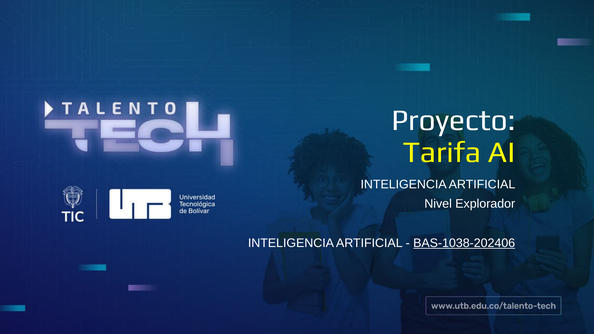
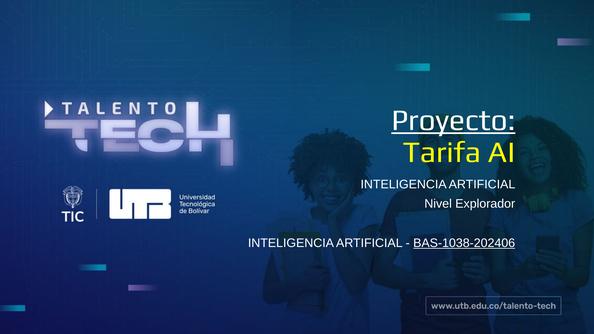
Proyecto underline: none -> present
